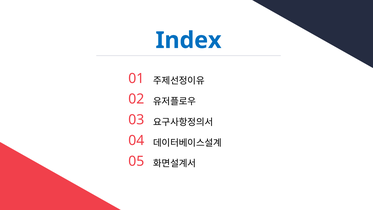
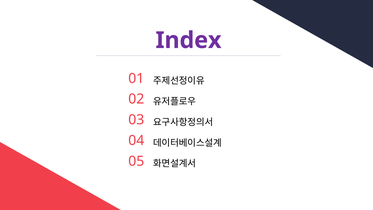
Index colour: blue -> purple
